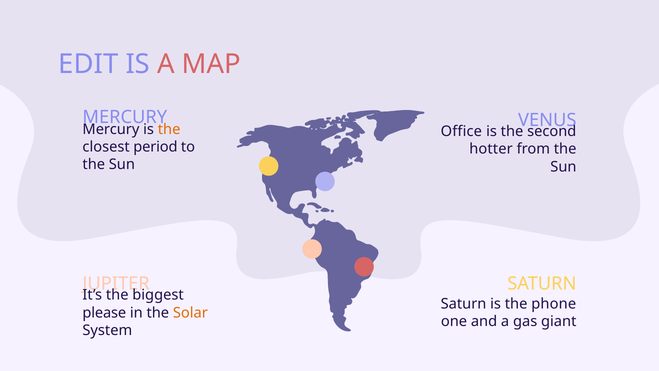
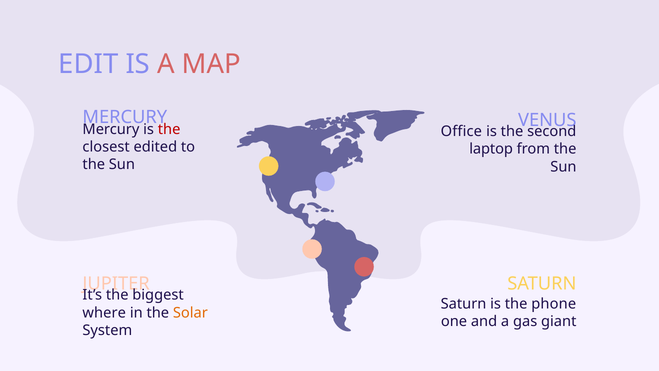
the at (169, 129) colour: orange -> red
period: period -> edited
hotter: hotter -> laptop
please: please -> where
